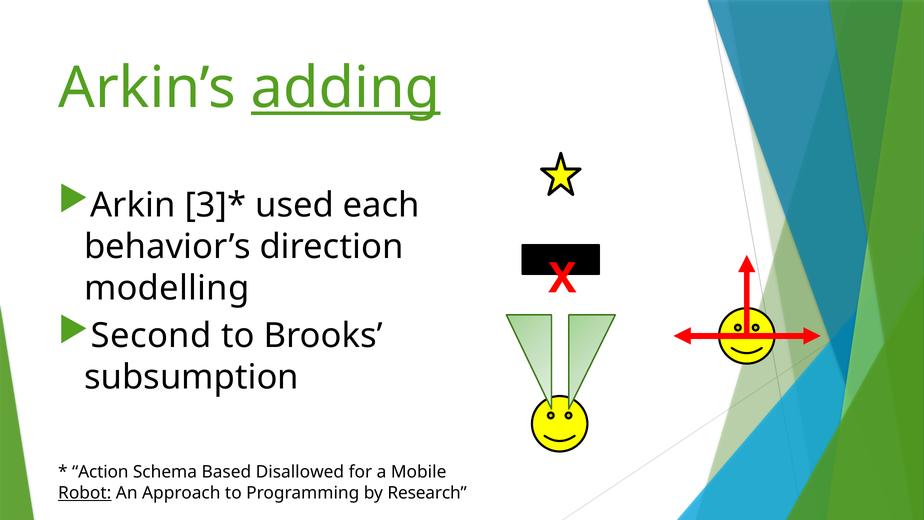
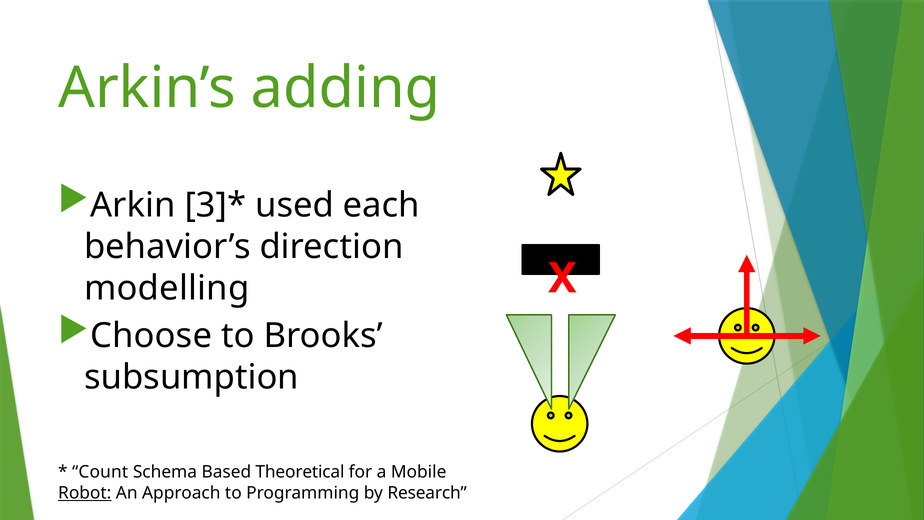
adding underline: present -> none
Second: Second -> Choose
Action: Action -> Count
Disallowed: Disallowed -> Theoretical
